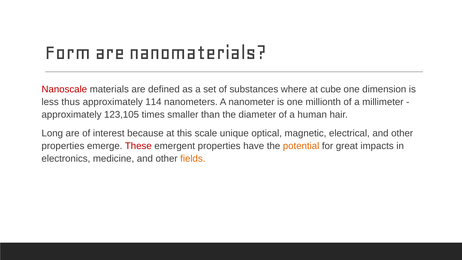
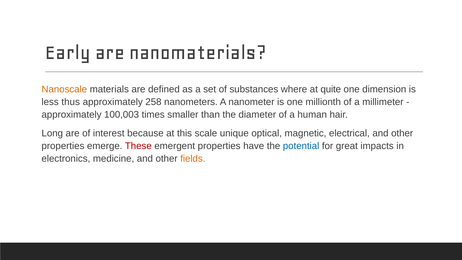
Form: Form -> Early
Nanoscale colour: red -> orange
cube: cube -> quite
114: 114 -> 258
123,105: 123,105 -> 100,003
potential colour: orange -> blue
